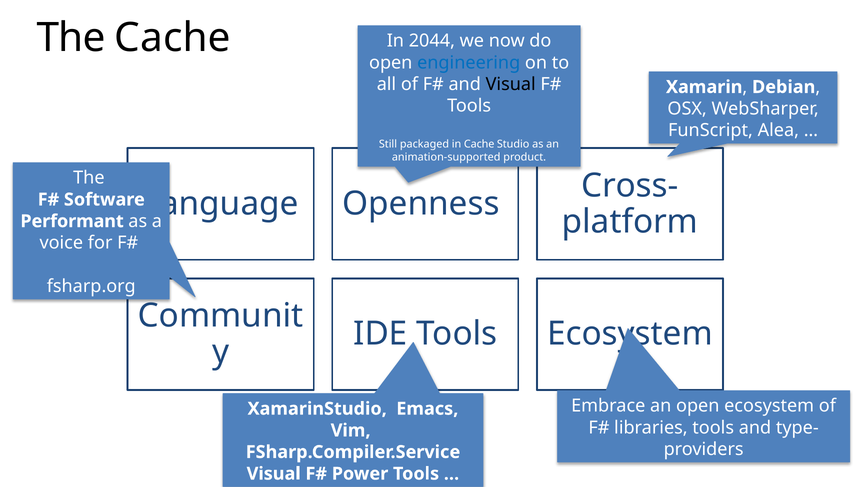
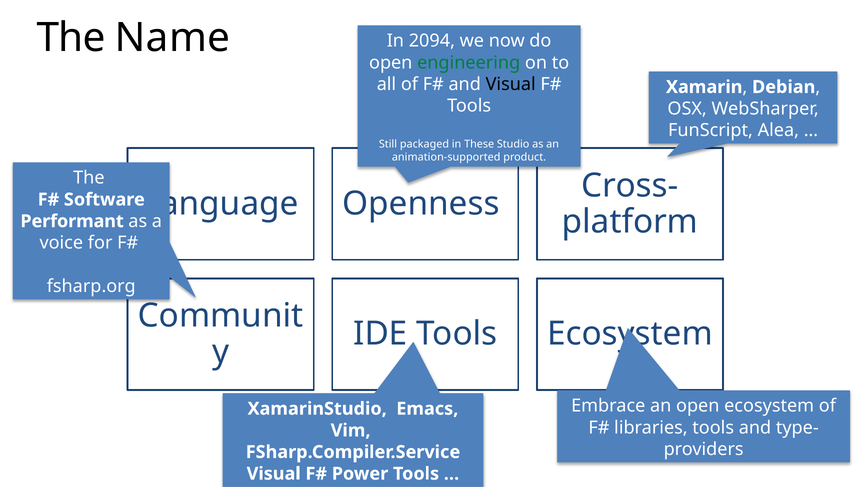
The Cache: Cache -> Name
2044: 2044 -> 2094
engineering colour: blue -> green
in Cache: Cache -> These
